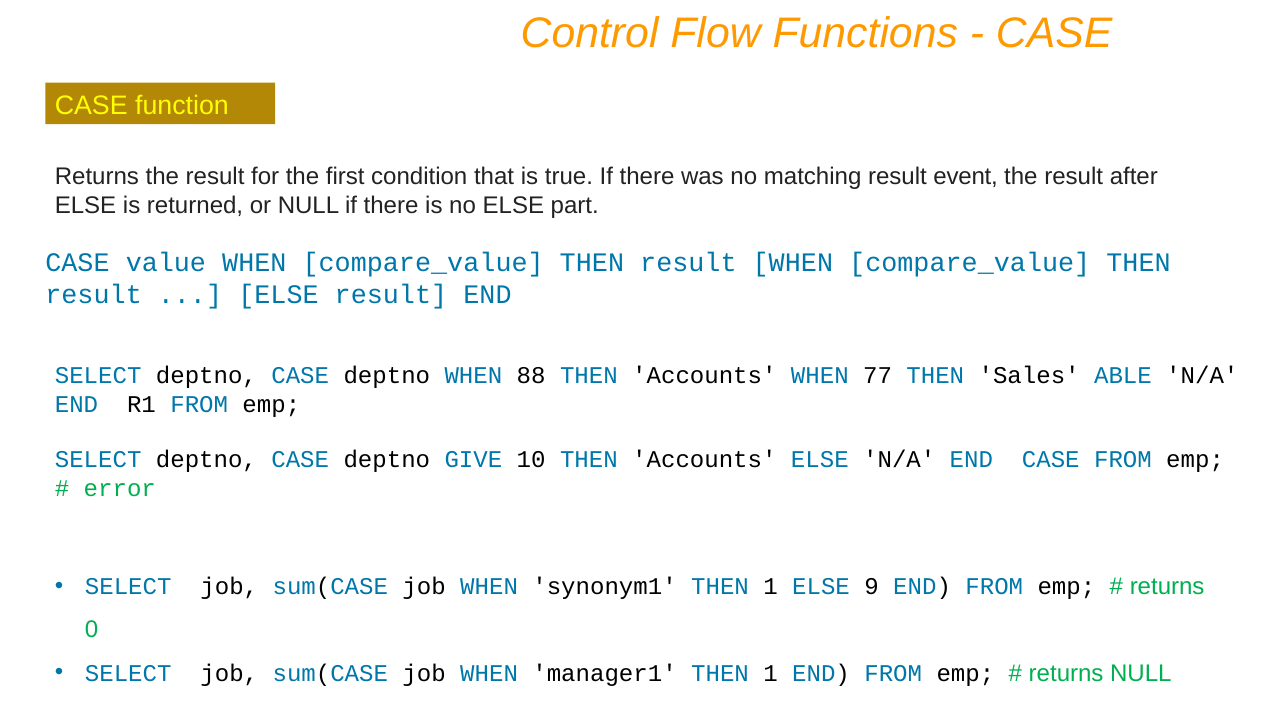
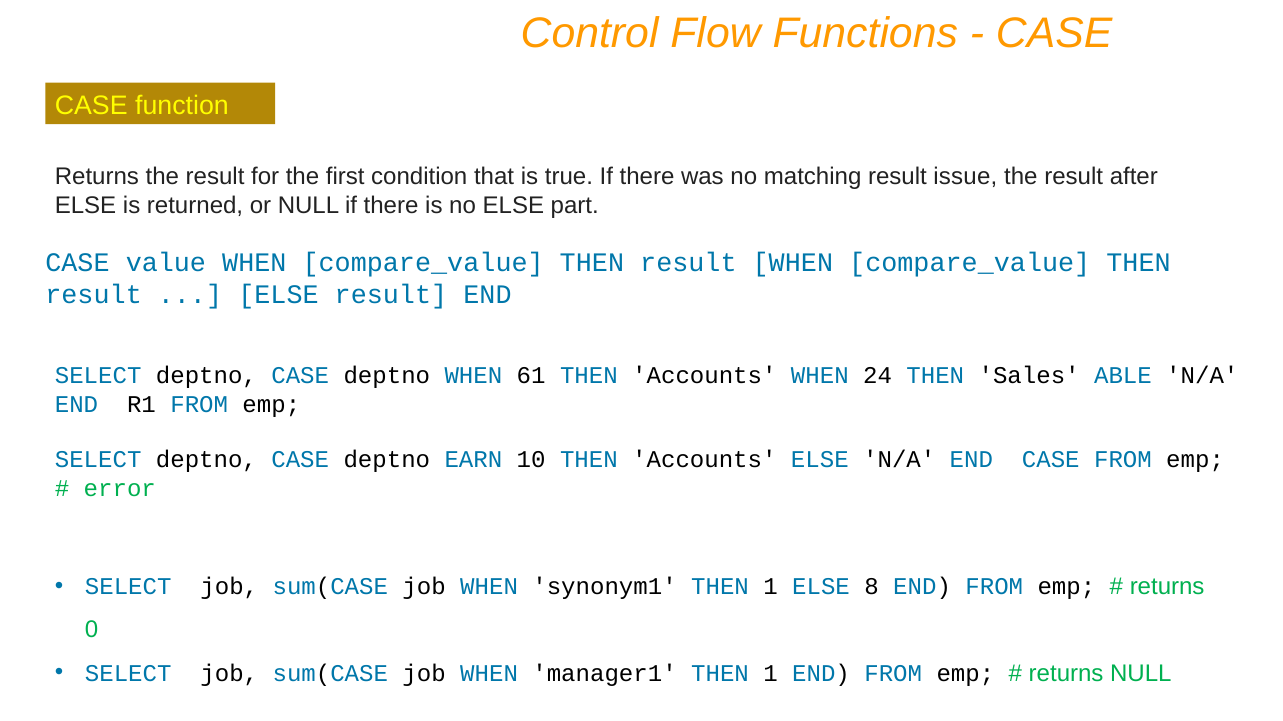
event: event -> issue
88: 88 -> 61
77: 77 -> 24
GIVE: GIVE -> EARN
9: 9 -> 8
